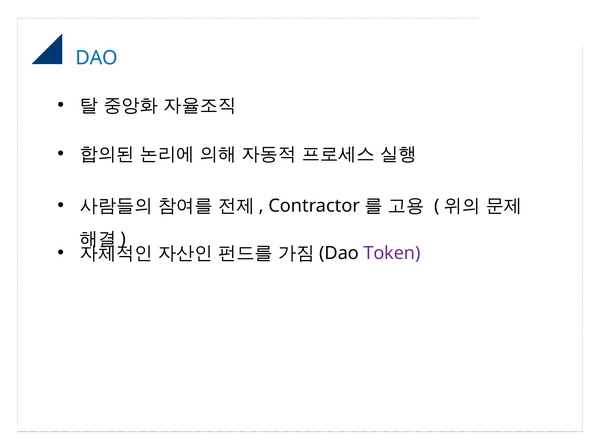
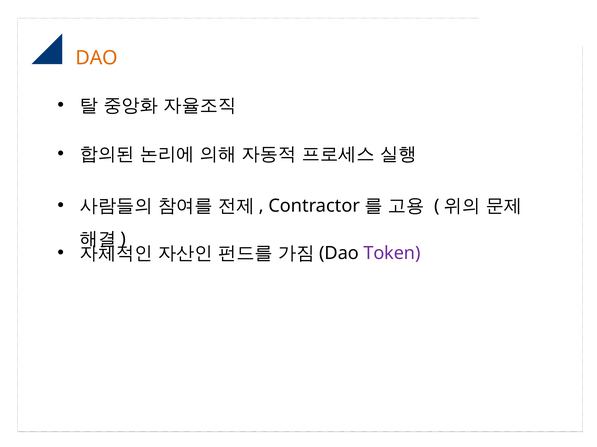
DAO at (97, 58) colour: blue -> orange
